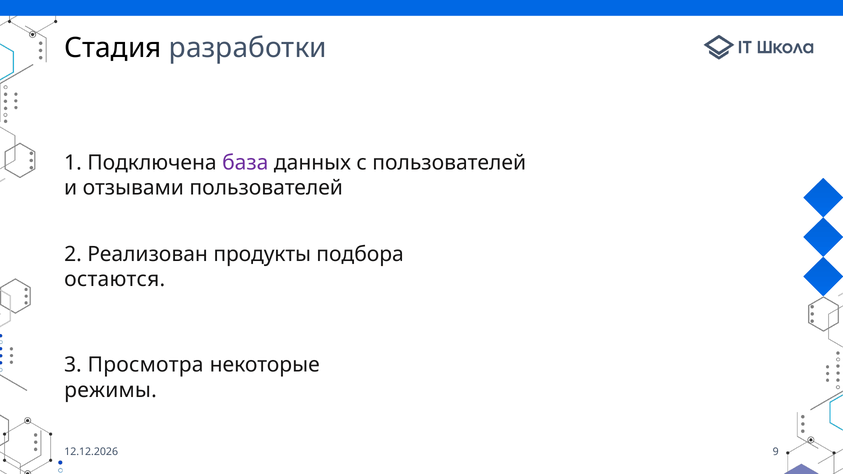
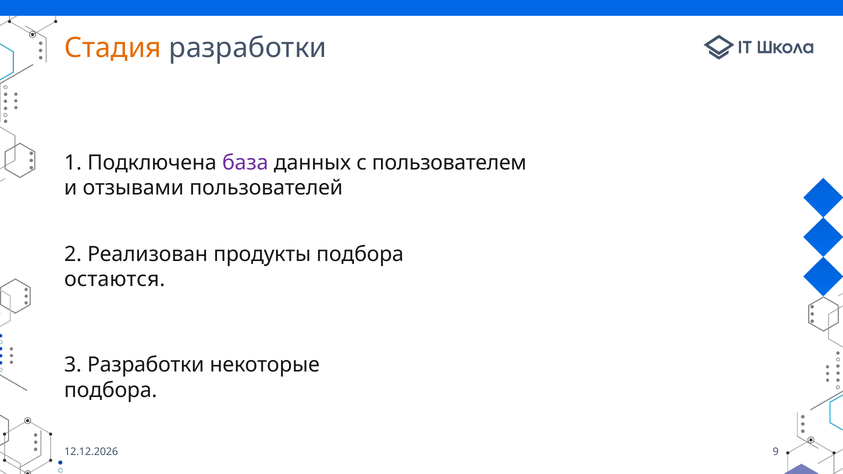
Стадия colour: black -> orange
с пользователей: пользователей -> пользователем
3 Просмотра: Просмотра -> Разработки
режимы at (111, 390): режимы -> подбора
